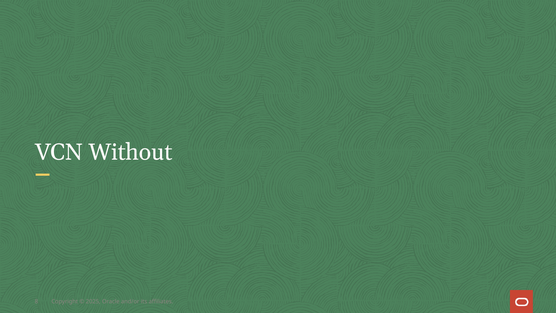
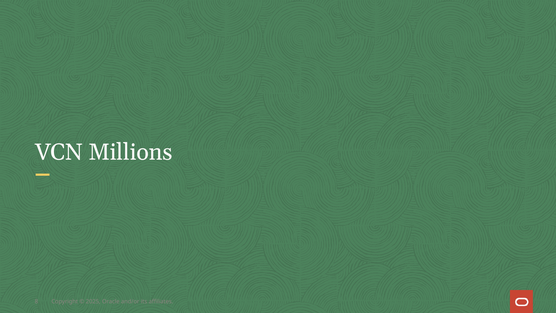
Without: Without -> Millions
